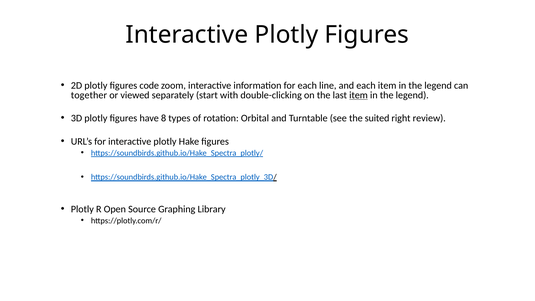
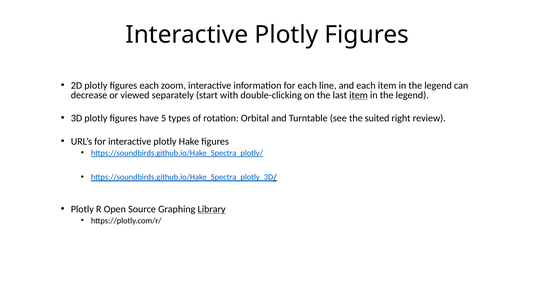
figures code: code -> each
together: together -> decrease
8: 8 -> 5
Library underline: none -> present
